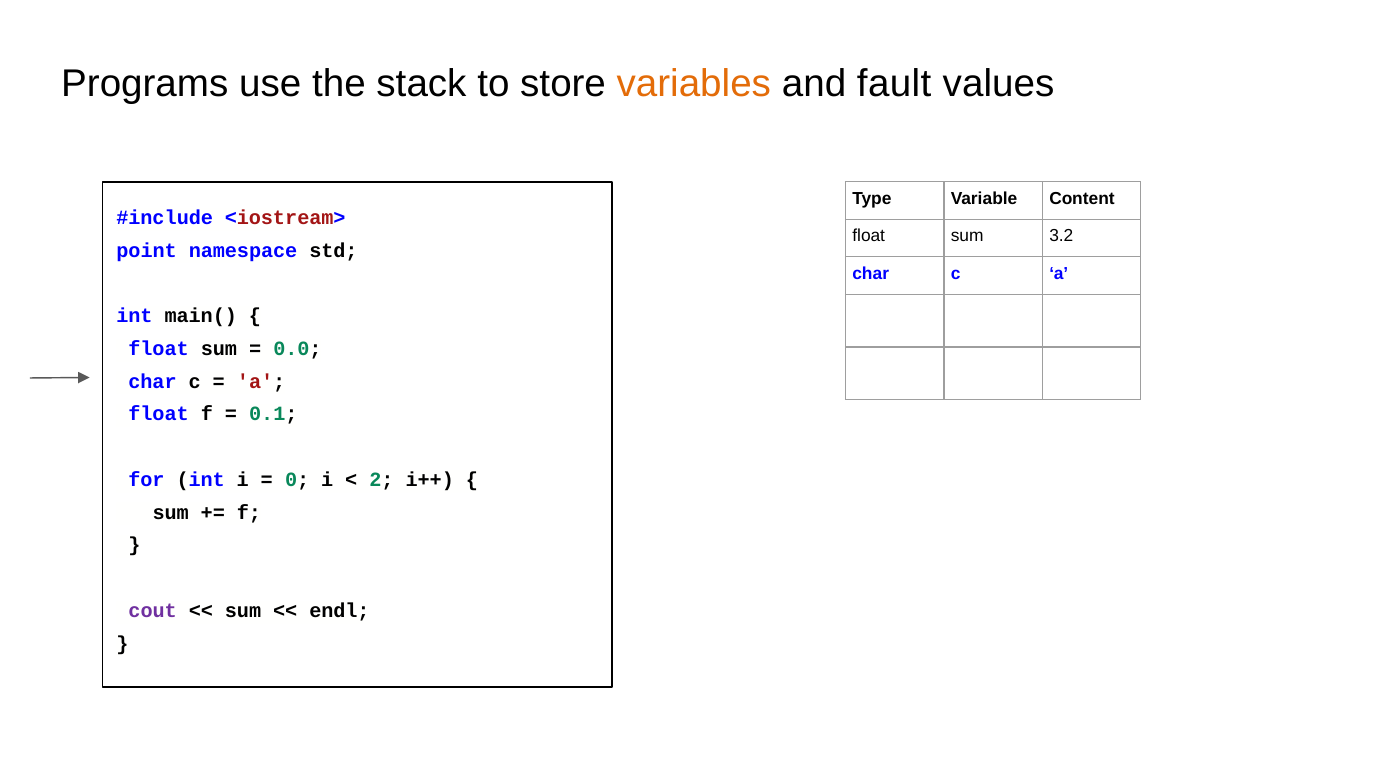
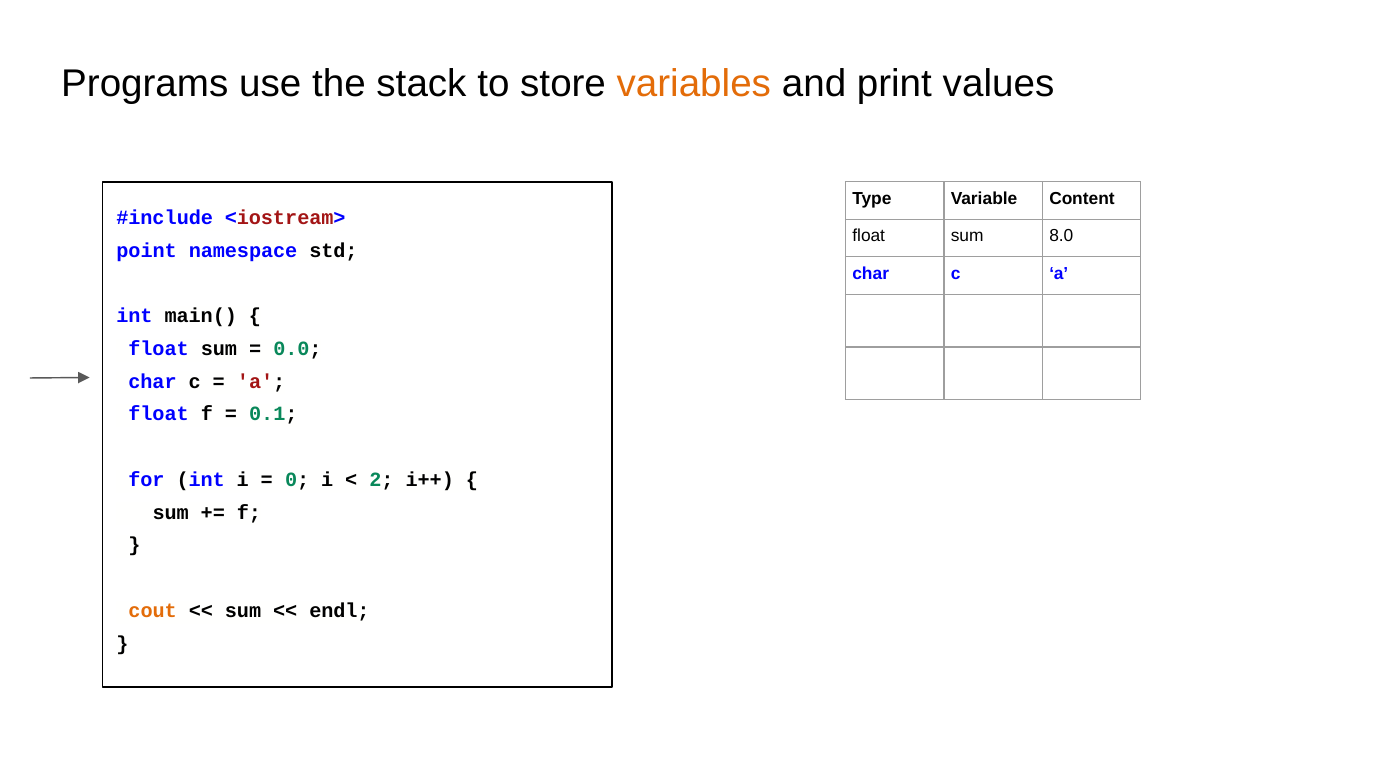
fault: fault -> print
3.2: 3.2 -> 8.0
cout colour: purple -> orange
